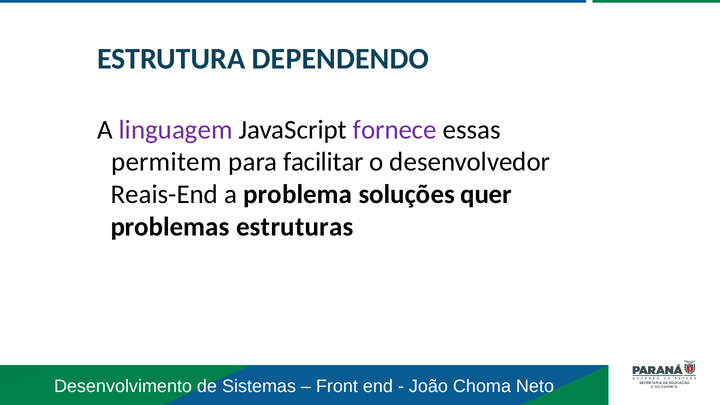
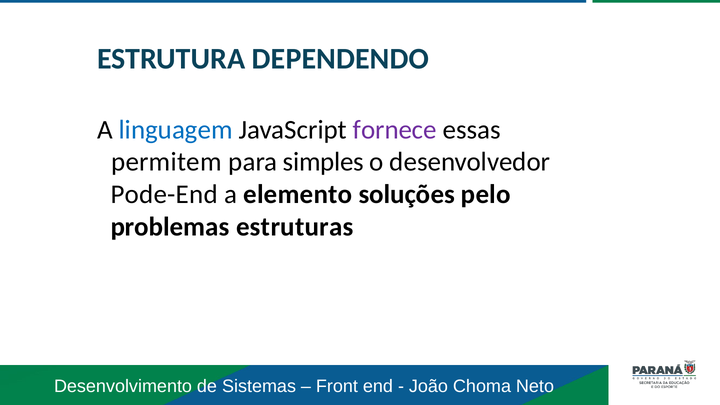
linguagem colour: purple -> blue
facilitar: facilitar -> simples
Reais-End: Reais-End -> Pode-End
problema: problema -> elemento
quer: quer -> pelo
